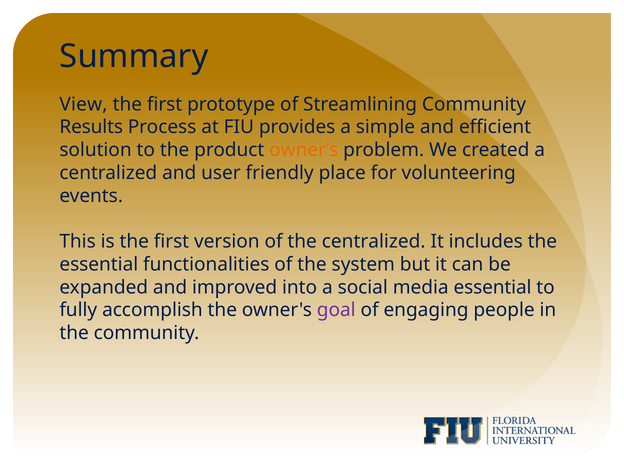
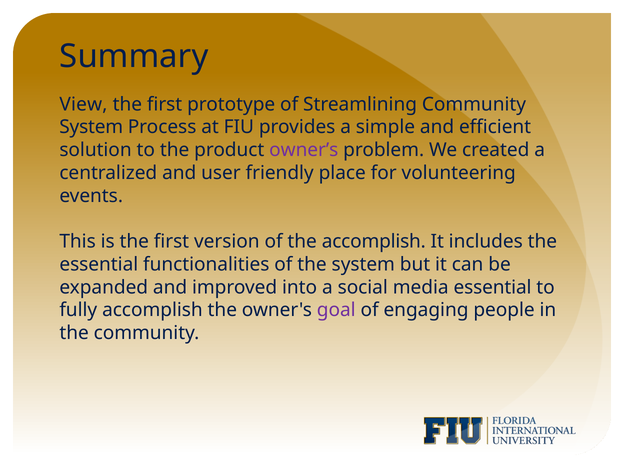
Results at (91, 127): Results -> System
owner’s colour: orange -> purple
the centralized: centralized -> accomplish
